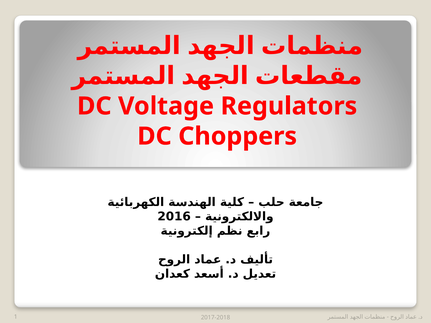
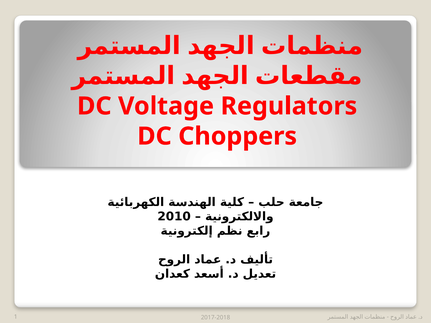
2016: 2016 -> 2010
